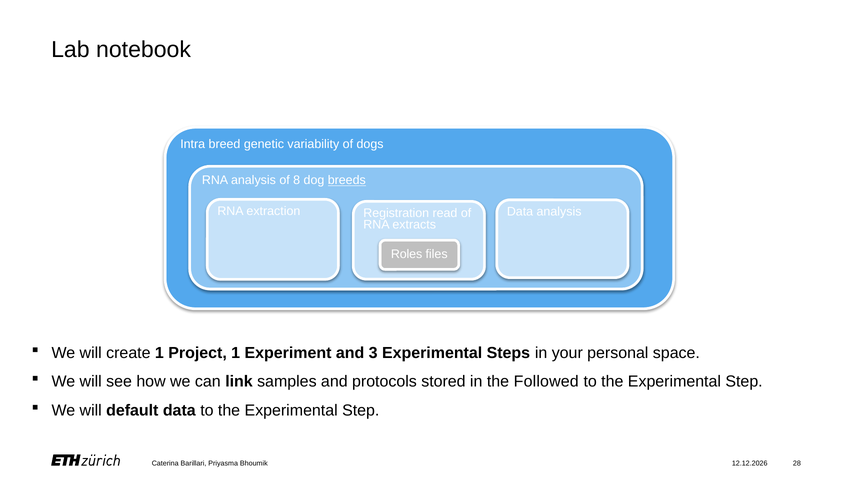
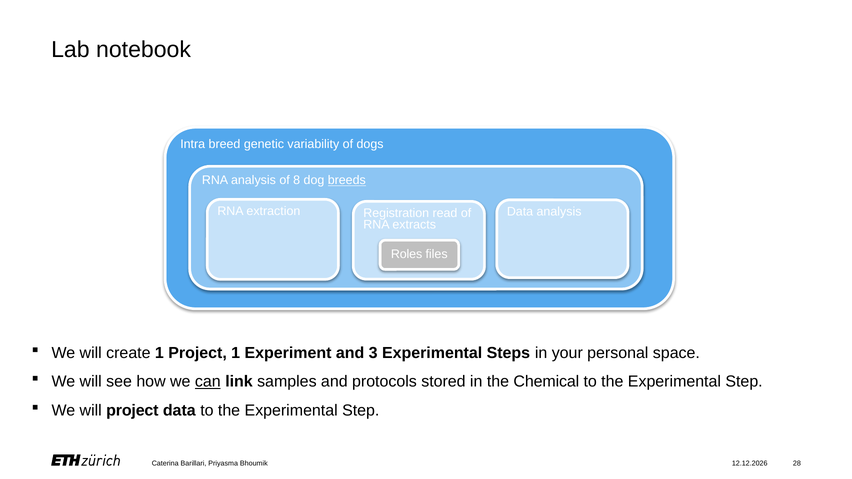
can underline: none -> present
Followed: Followed -> Chemical
will default: default -> project
